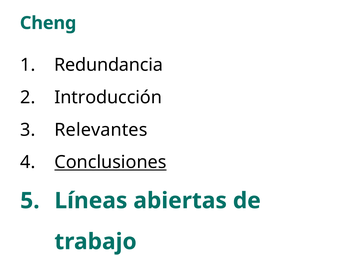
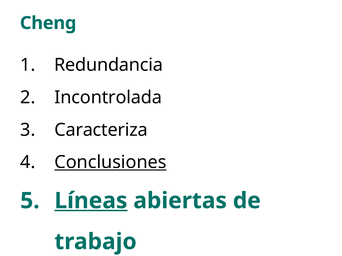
Introducción: Introducción -> Incontrolada
Relevantes: Relevantes -> Caracteriza
Líneas underline: none -> present
